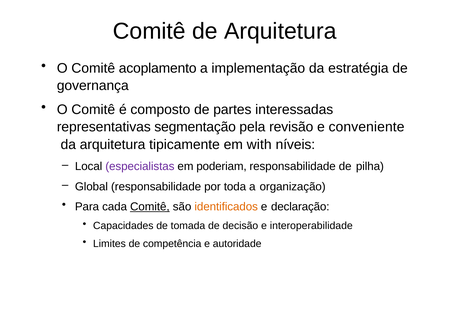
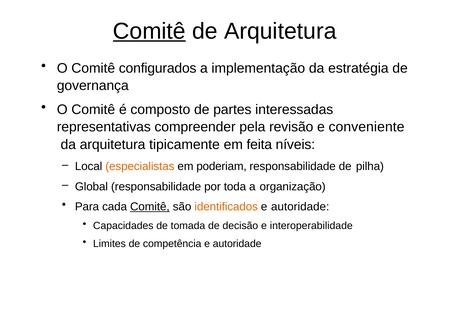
Comitê at (149, 31) underline: none -> present
acoplamento: acoplamento -> configurados
segmentação: segmentação -> compreender
with: with -> feita
especialistas colour: purple -> orange
declaração at (300, 206): declaração -> autoridade
